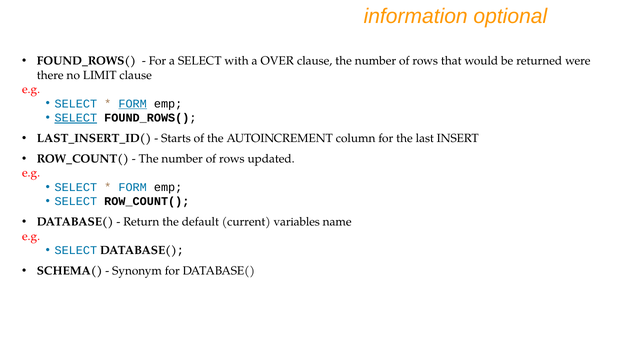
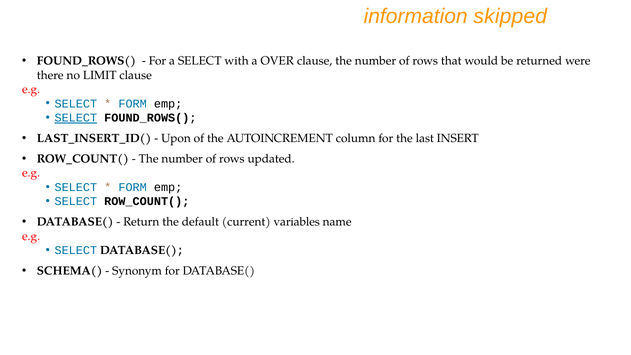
optional: optional -> skipped
FORM at (133, 104) underline: present -> none
Starts: Starts -> Upon
